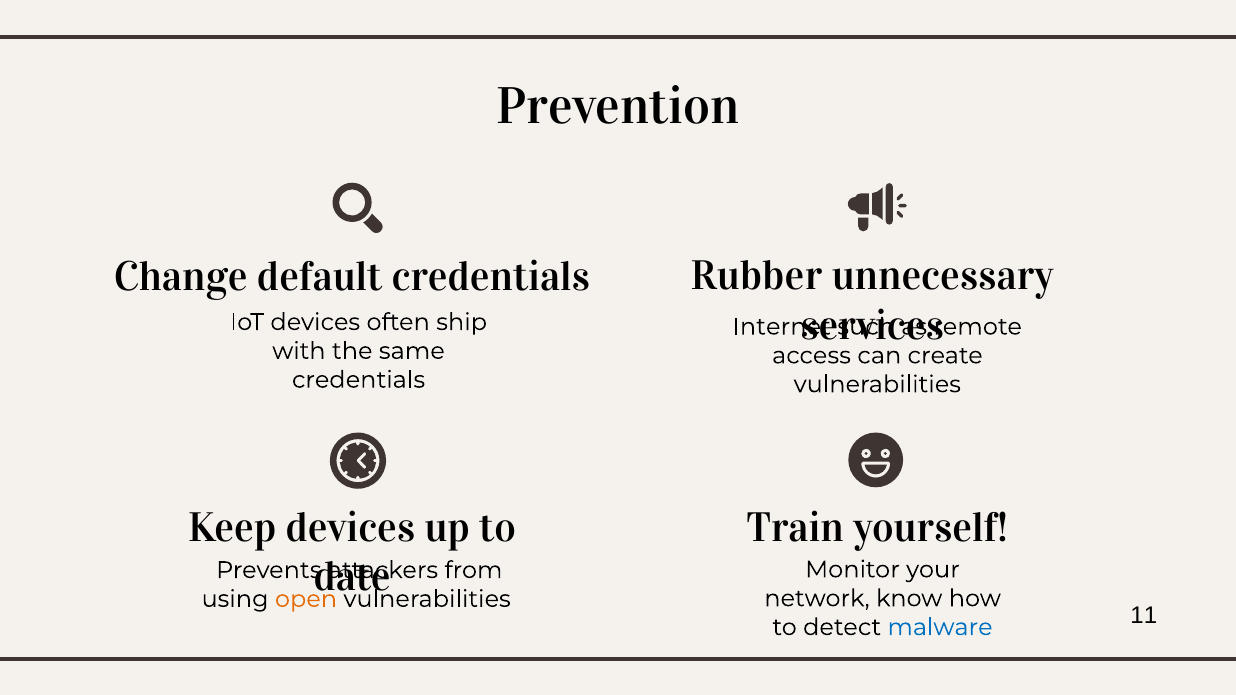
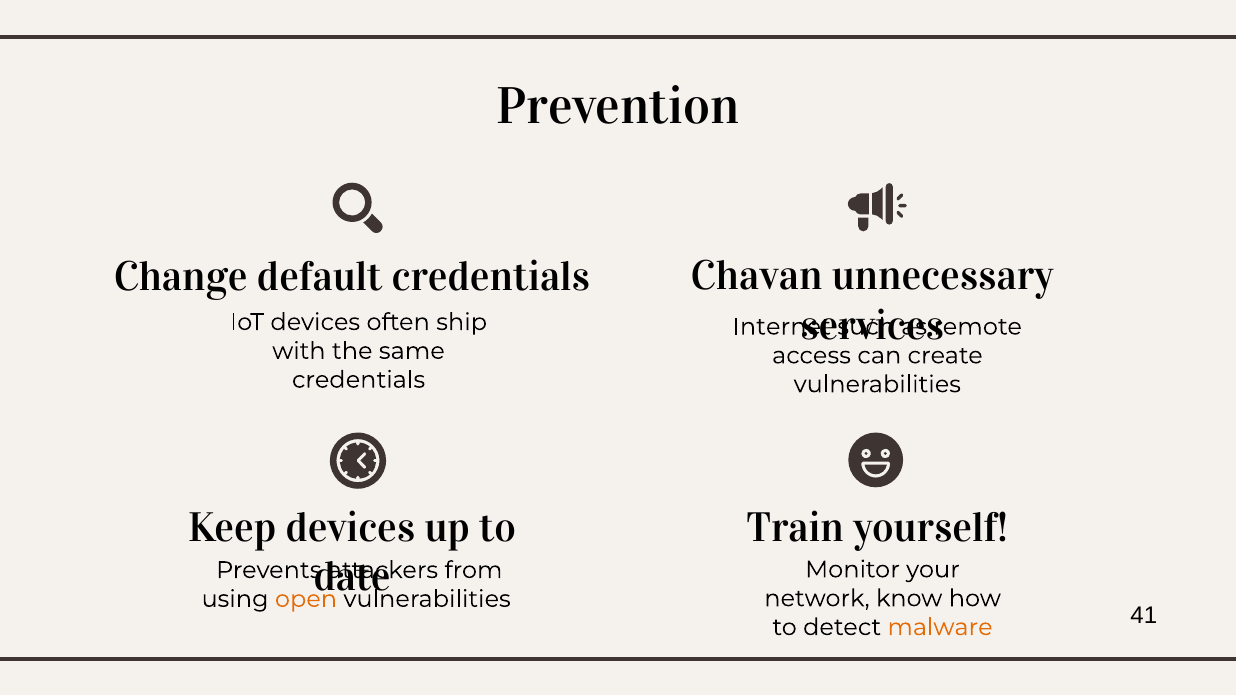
Rubber: Rubber -> Chavan
11: 11 -> 41
malware colour: blue -> orange
